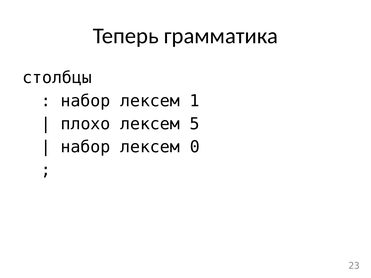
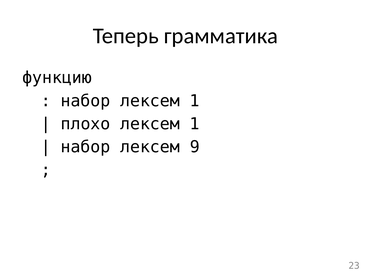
столбцы: столбцы -> функцию
5 at (195, 124): 5 -> 1
0: 0 -> 9
